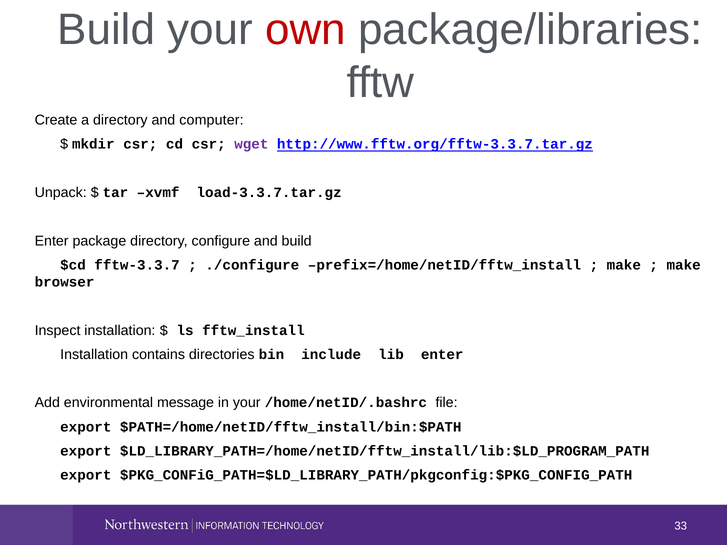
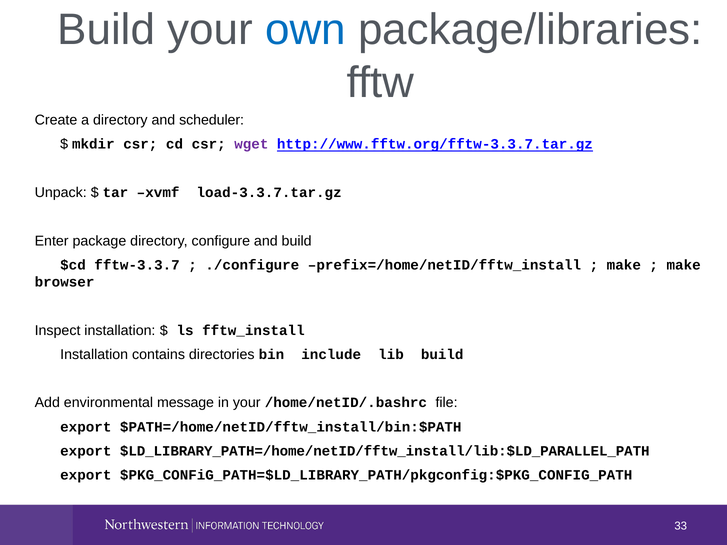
own colour: red -> blue
computer: computer -> scheduler
lib enter: enter -> build
$LD_LIBRARY_PATH=/home/netID/fftw_install/lib:$LD_PROGRAM_PATH: $LD_LIBRARY_PATH=/home/netID/fftw_install/lib:$LD_PROGRAM_PATH -> $LD_LIBRARY_PATH=/home/netID/fftw_install/lib:$LD_PARALLEL_PATH
